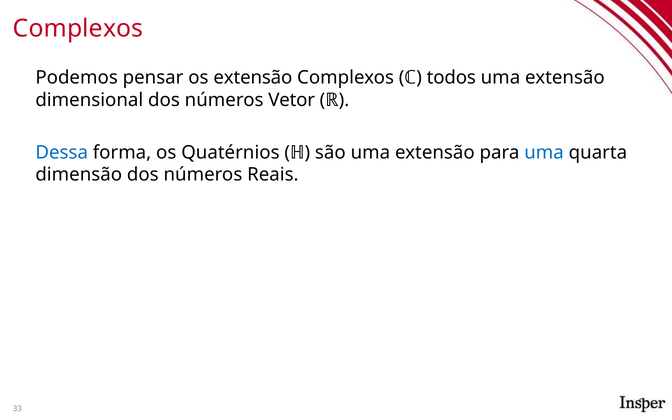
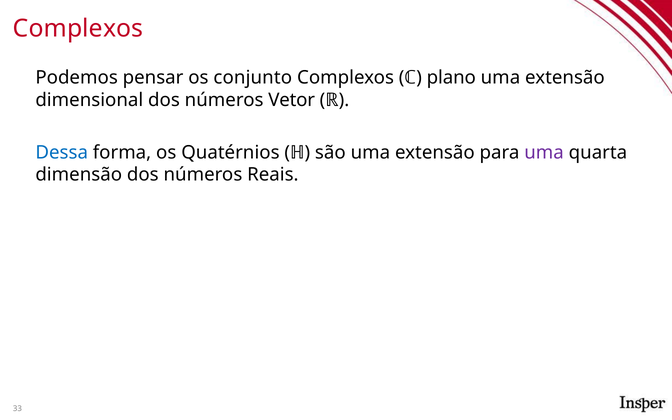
os extensão: extensão -> conjunto
todos: todos -> plano
uma at (544, 152) colour: blue -> purple
